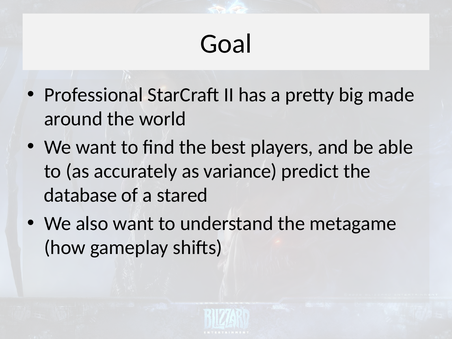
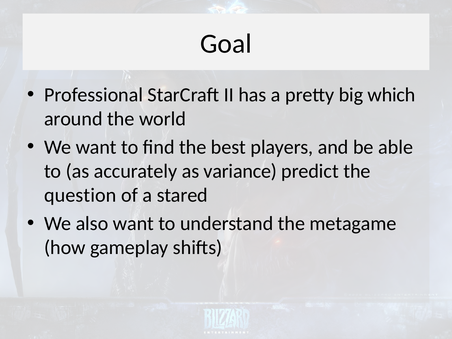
made: made -> which
database: database -> question
